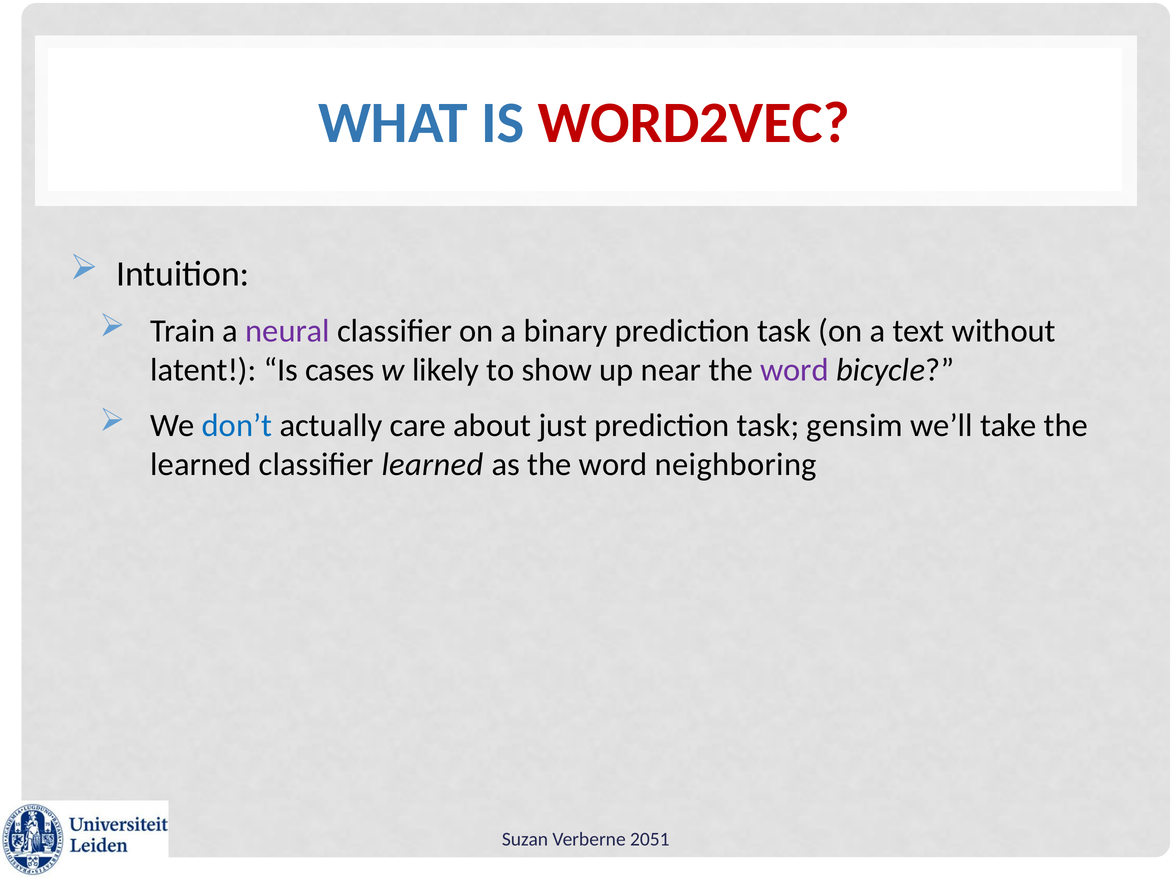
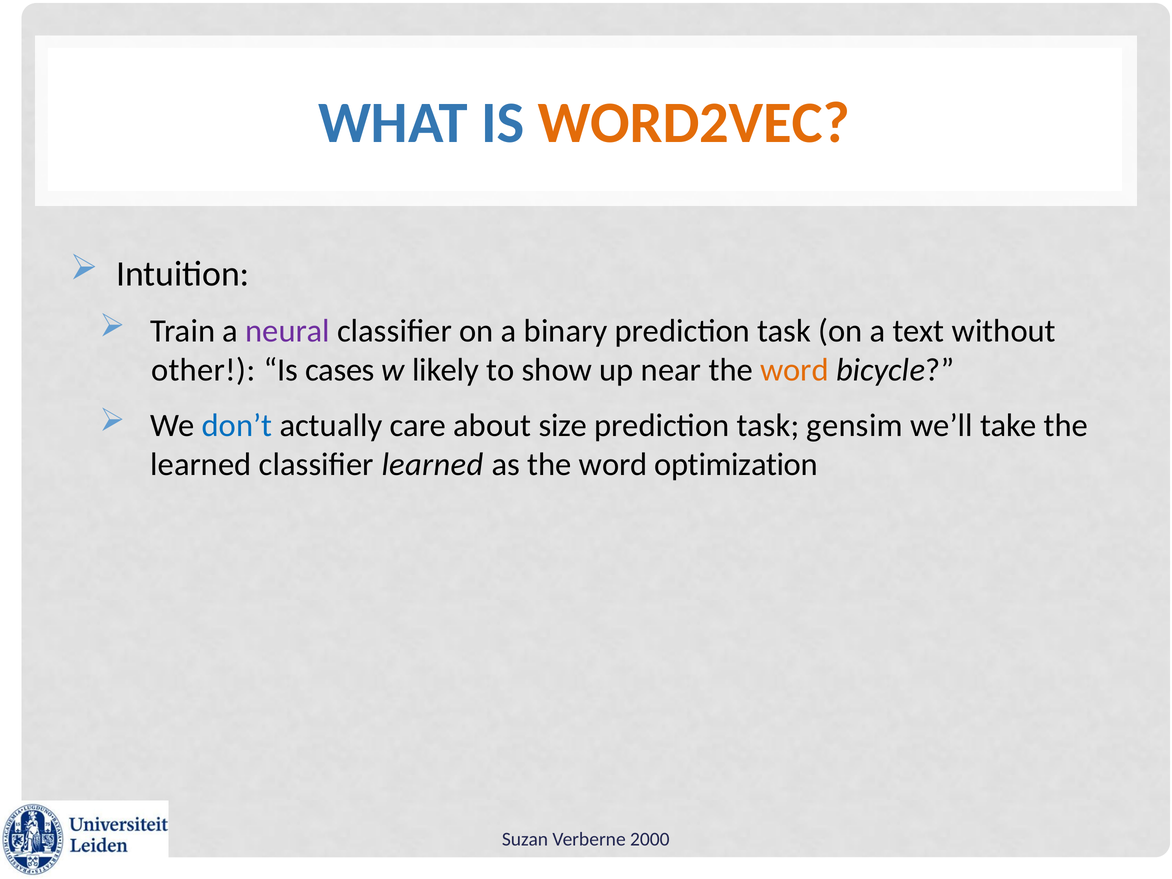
WORD2VEC colour: red -> orange
latent: latent -> other
word at (794, 370) colour: purple -> orange
just: just -> size
neighboring: neighboring -> optimization
2051: 2051 -> 2000
